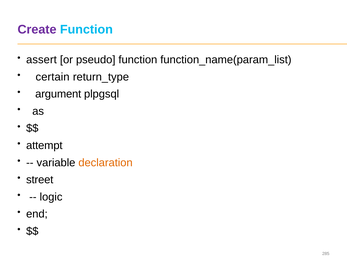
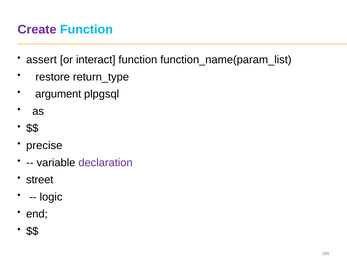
pseudo: pseudo -> interact
certain: certain -> restore
attempt: attempt -> precise
declaration colour: orange -> purple
